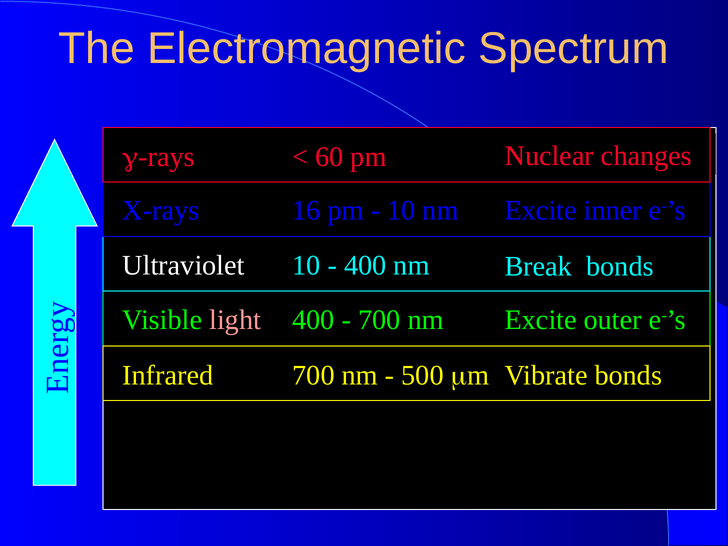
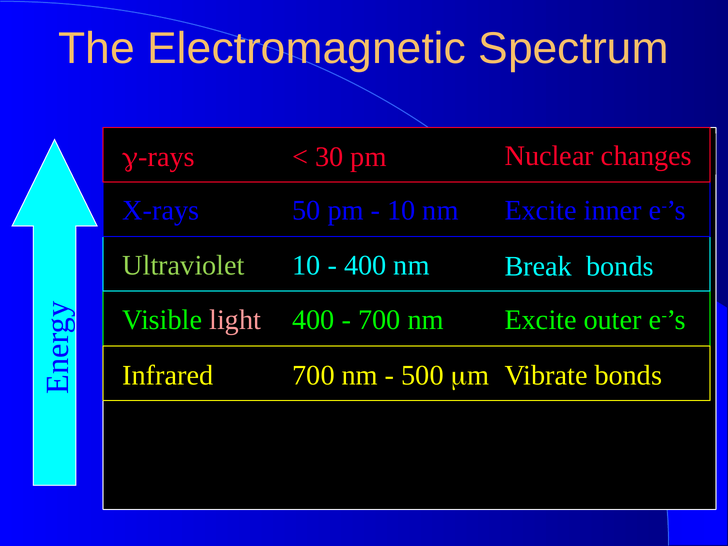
60: 60 -> 30
16: 16 -> 50
Ultraviolet colour: white -> light green
